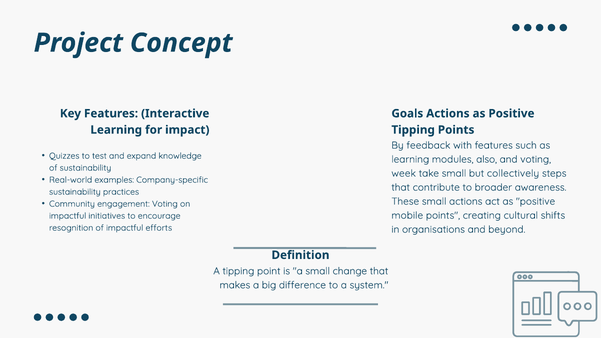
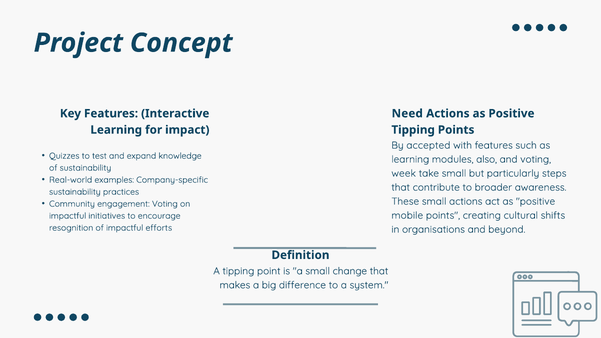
Goals: Goals -> Need
feedback: feedback -> accepted
collectively: collectively -> particularly
